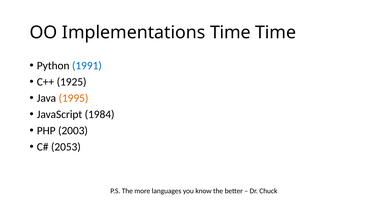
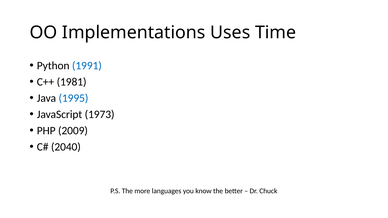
Implementations Time: Time -> Uses
1925: 1925 -> 1981
1995 colour: orange -> blue
1984: 1984 -> 1973
2003: 2003 -> 2009
2053: 2053 -> 2040
